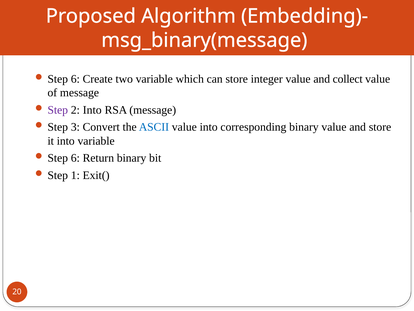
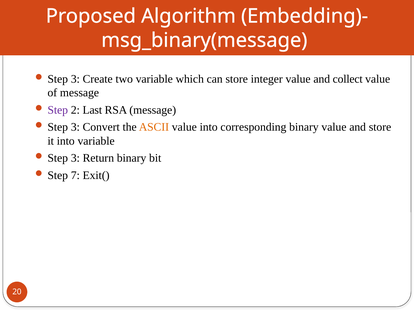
6 at (75, 79): 6 -> 3
2 Into: Into -> Last
ASCII colour: blue -> orange
6 at (75, 158): 6 -> 3
1: 1 -> 7
